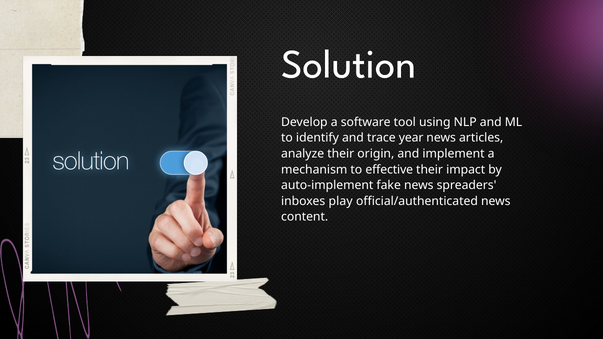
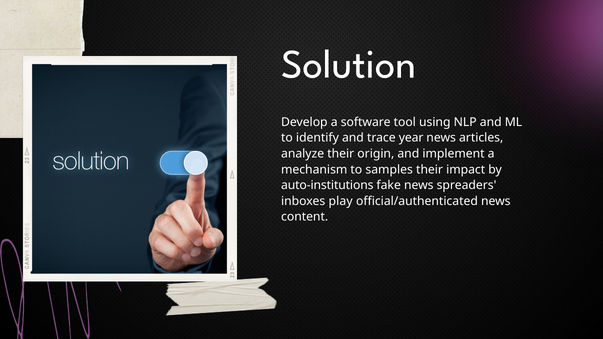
effective: effective -> samples
auto-implement: auto-implement -> auto-institutions
